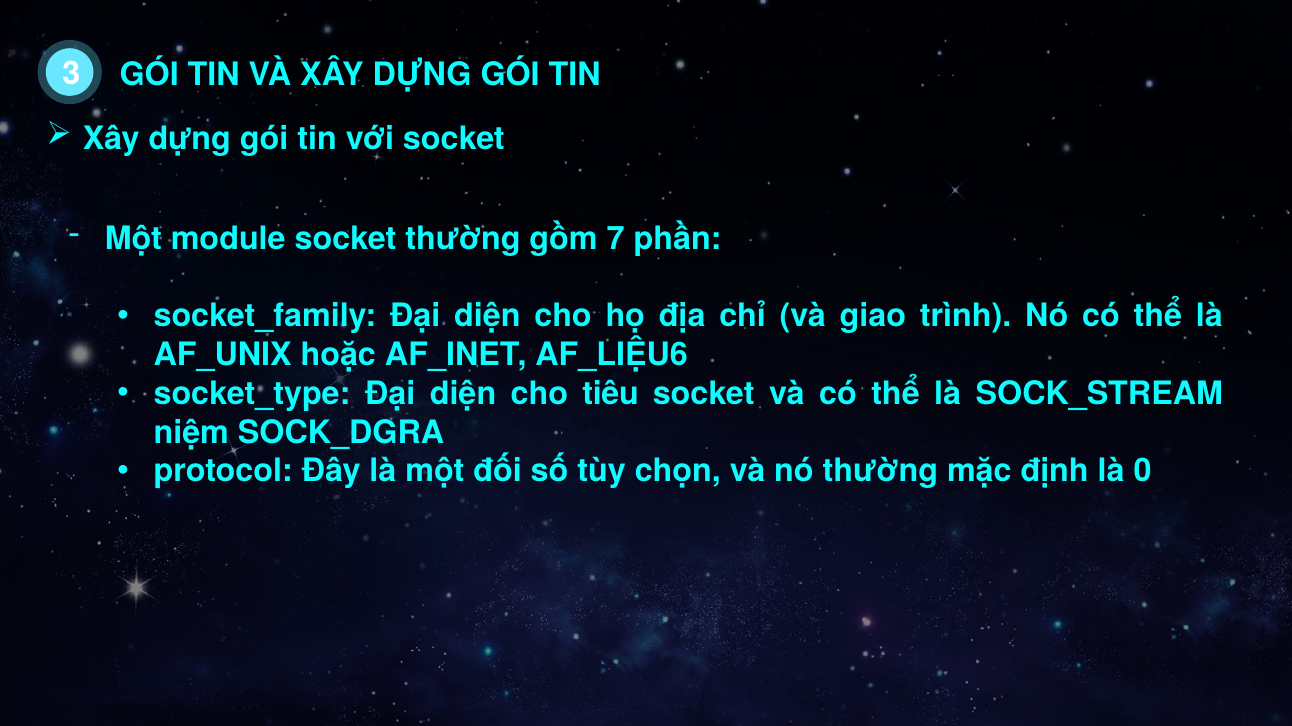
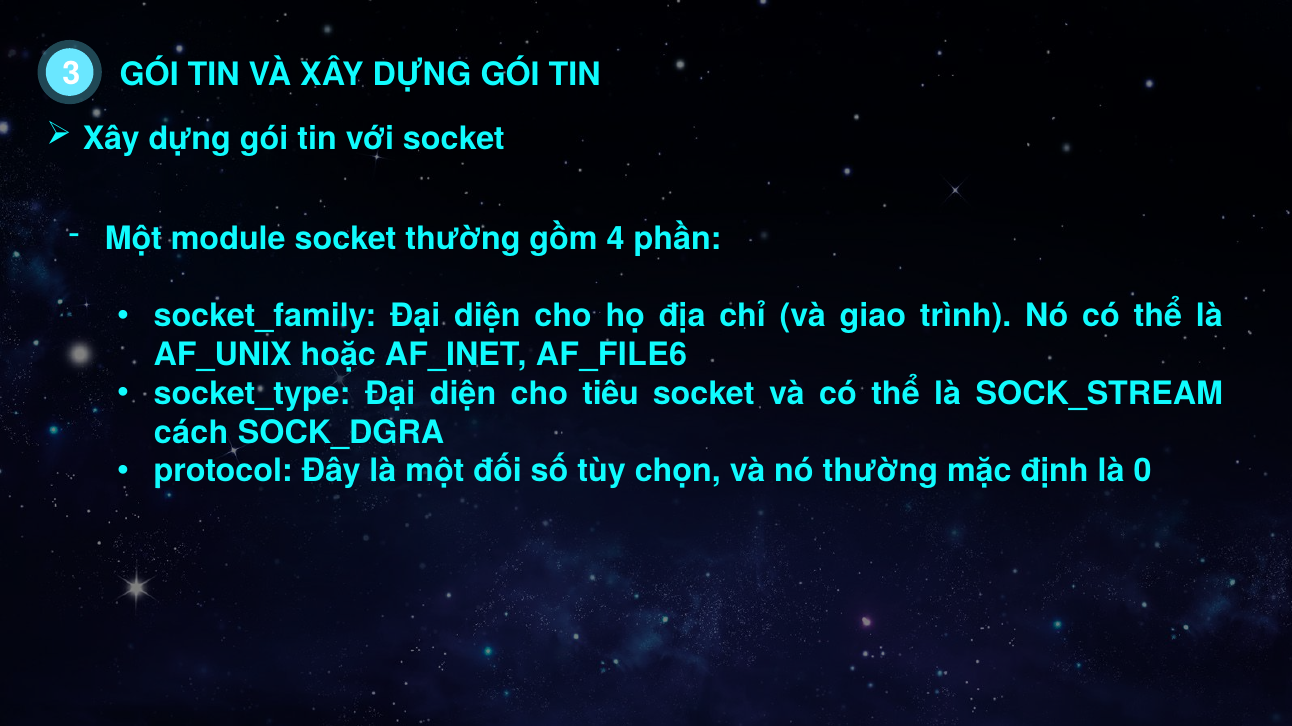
7: 7 -> 4
AF_LIỆU6: AF_LIỆU6 -> AF_FILE6
niệm: niệm -> cách
